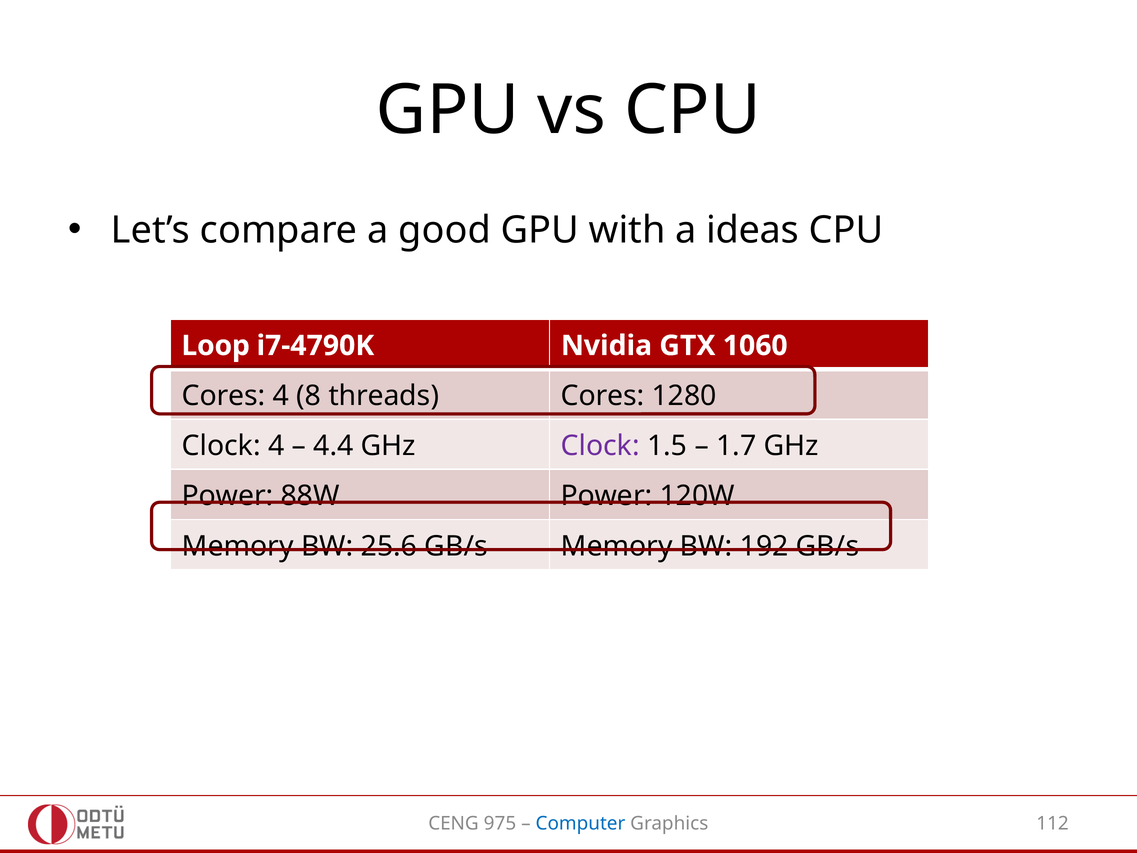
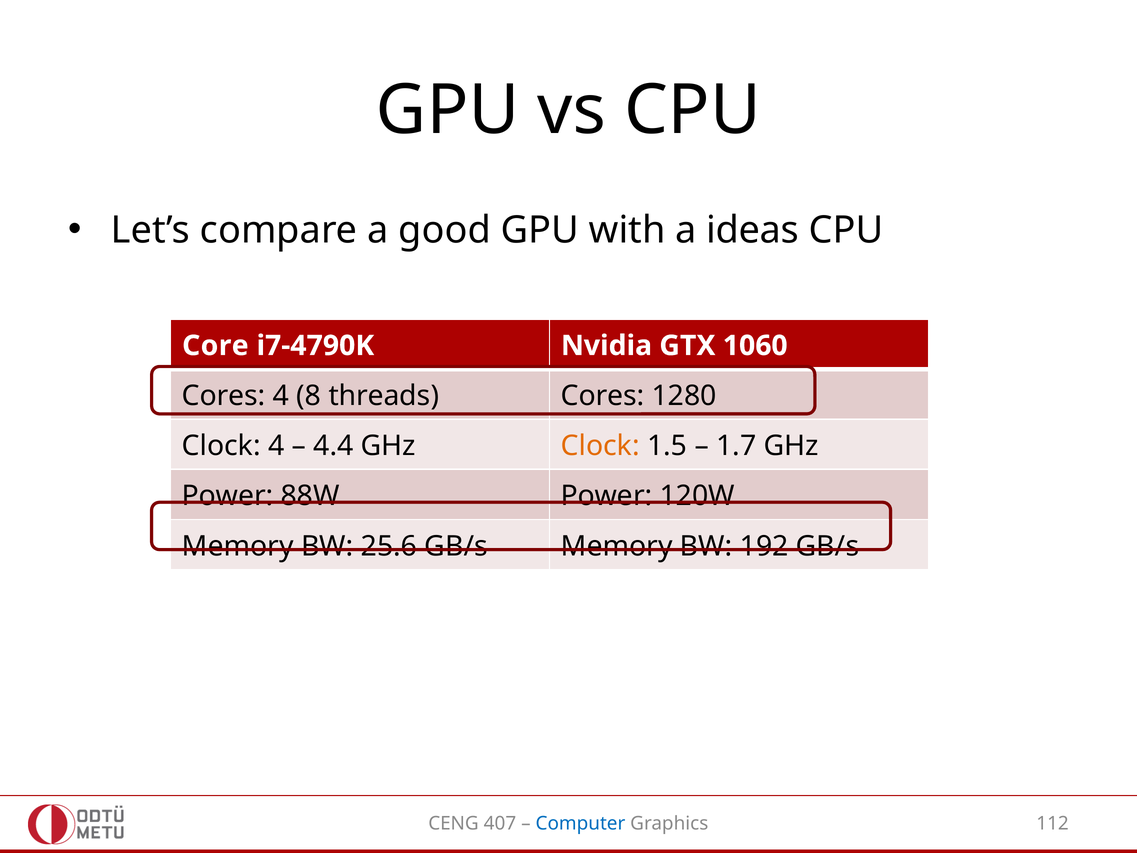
Loop: Loop -> Core
Clock at (600, 446) colour: purple -> orange
975: 975 -> 407
